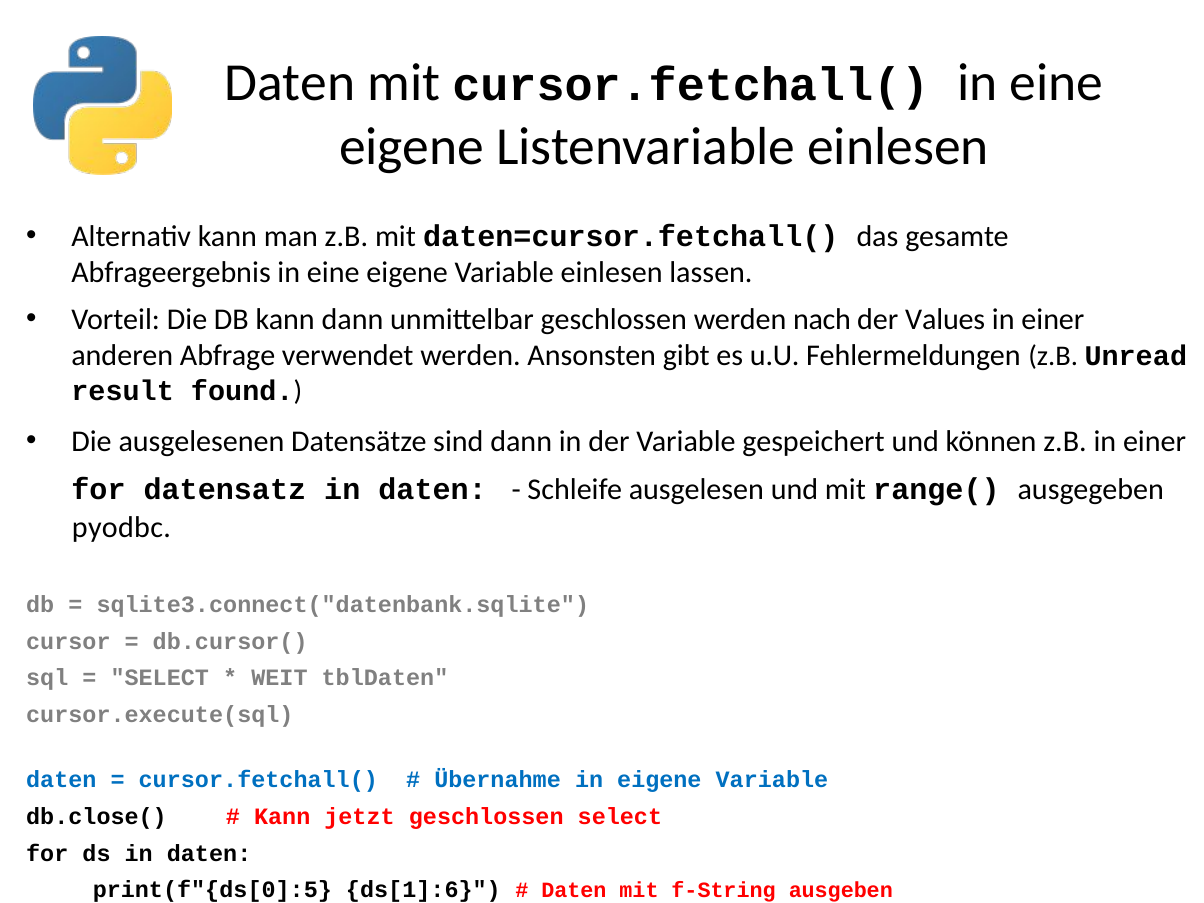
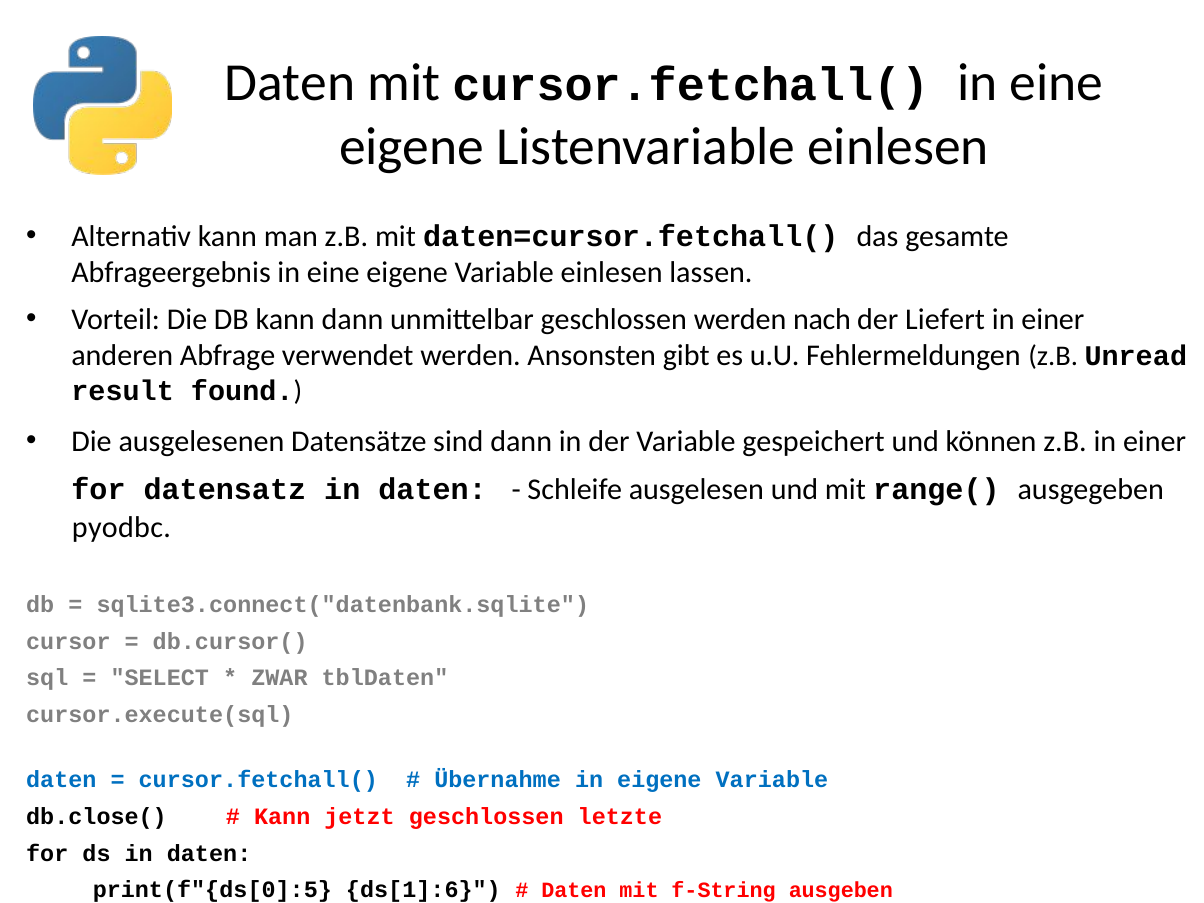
Values: Values -> Liefert
WEIT: WEIT -> ZWAR
geschlossen select: select -> letzte
